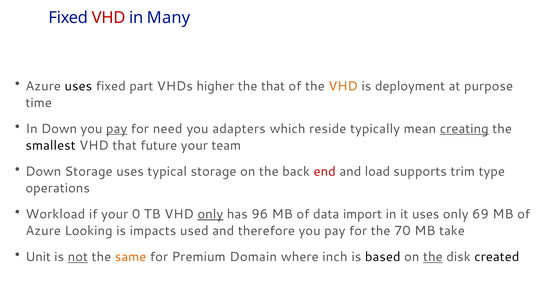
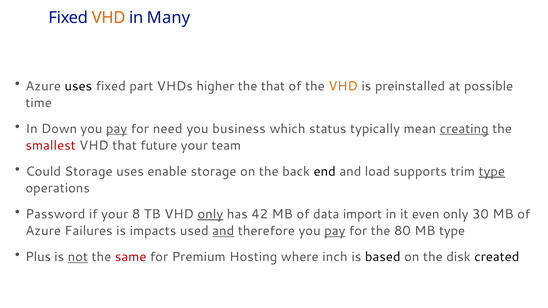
VHD at (109, 18) colour: red -> orange
deployment: deployment -> preinstalled
purpose: purpose -> possible
adapters: adapters -> business
reside: reside -> status
smallest colour: black -> red
Down at (43, 172): Down -> Could
typical: typical -> enable
end colour: red -> black
type at (492, 172) underline: none -> present
Workload: Workload -> Password
0: 0 -> 8
96: 96 -> 42
it uses: uses -> even
69: 69 -> 30
Looking: Looking -> Failures
and at (223, 231) underline: none -> present
pay at (335, 231) underline: none -> present
70: 70 -> 80
MB take: take -> type
Unit: Unit -> Plus
same colour: orange -> red
Domain: Domain -> Hosting
the at (433, 257) underline: present -> none
